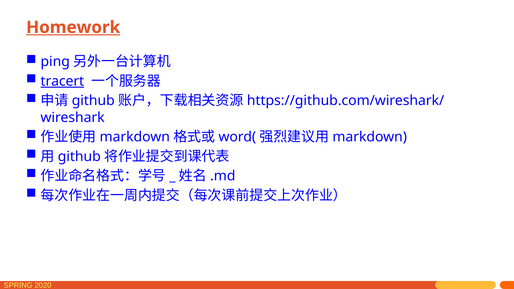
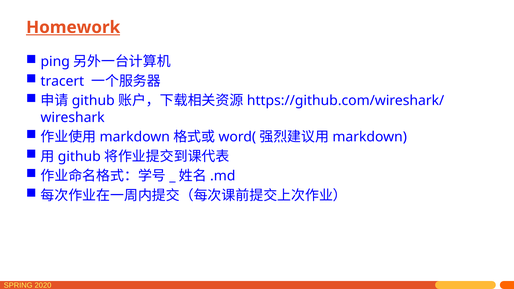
tracert underline: present -> none
